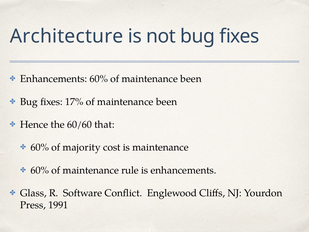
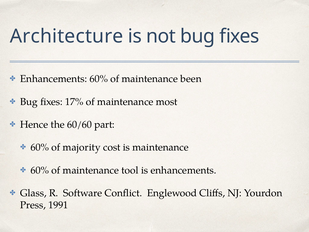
17% of maintenance been: been -> most
that: that -> part
rule: rule -> tool
